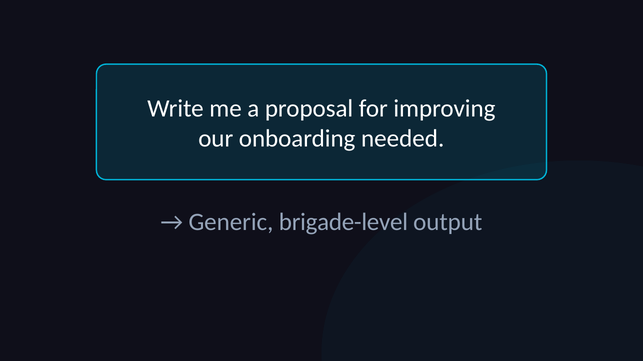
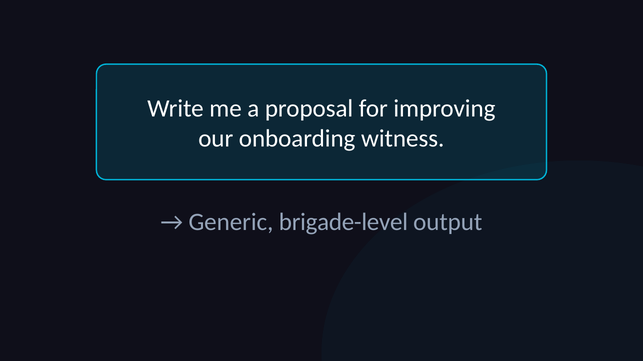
needed: needed -> witness
